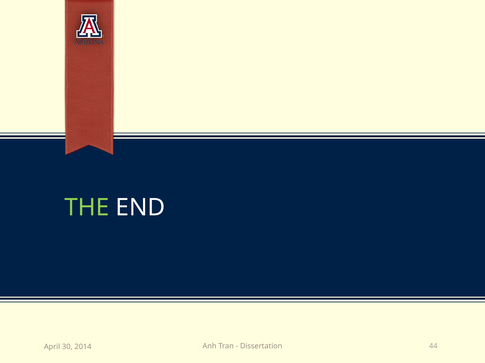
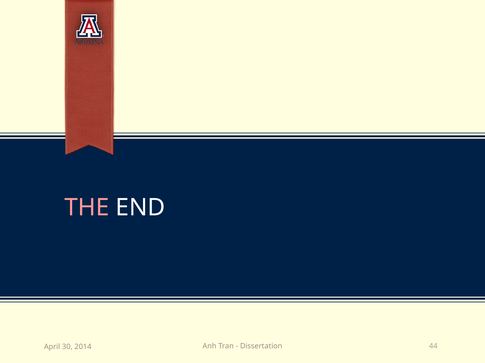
THE colour: light green -> pink
